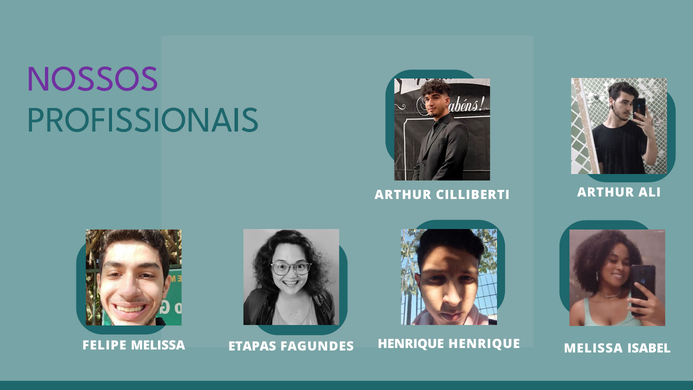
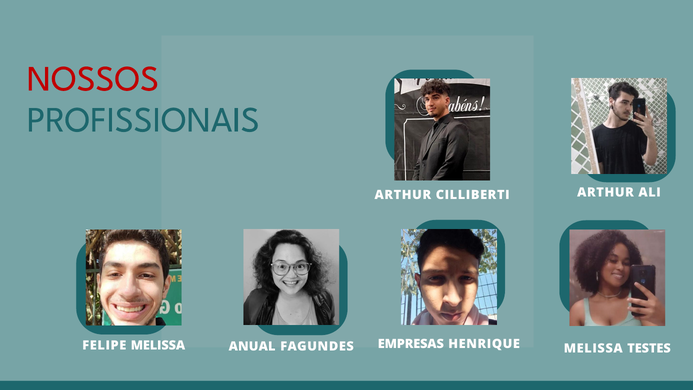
NOSSOS colour: purple -> red
HENRIQUE at (411, 344): HENRIQUE -> EMPRESAS
ISABEL: ISABEL -> TESTES
ETAPAS: ETAPAS -> ANUAL
